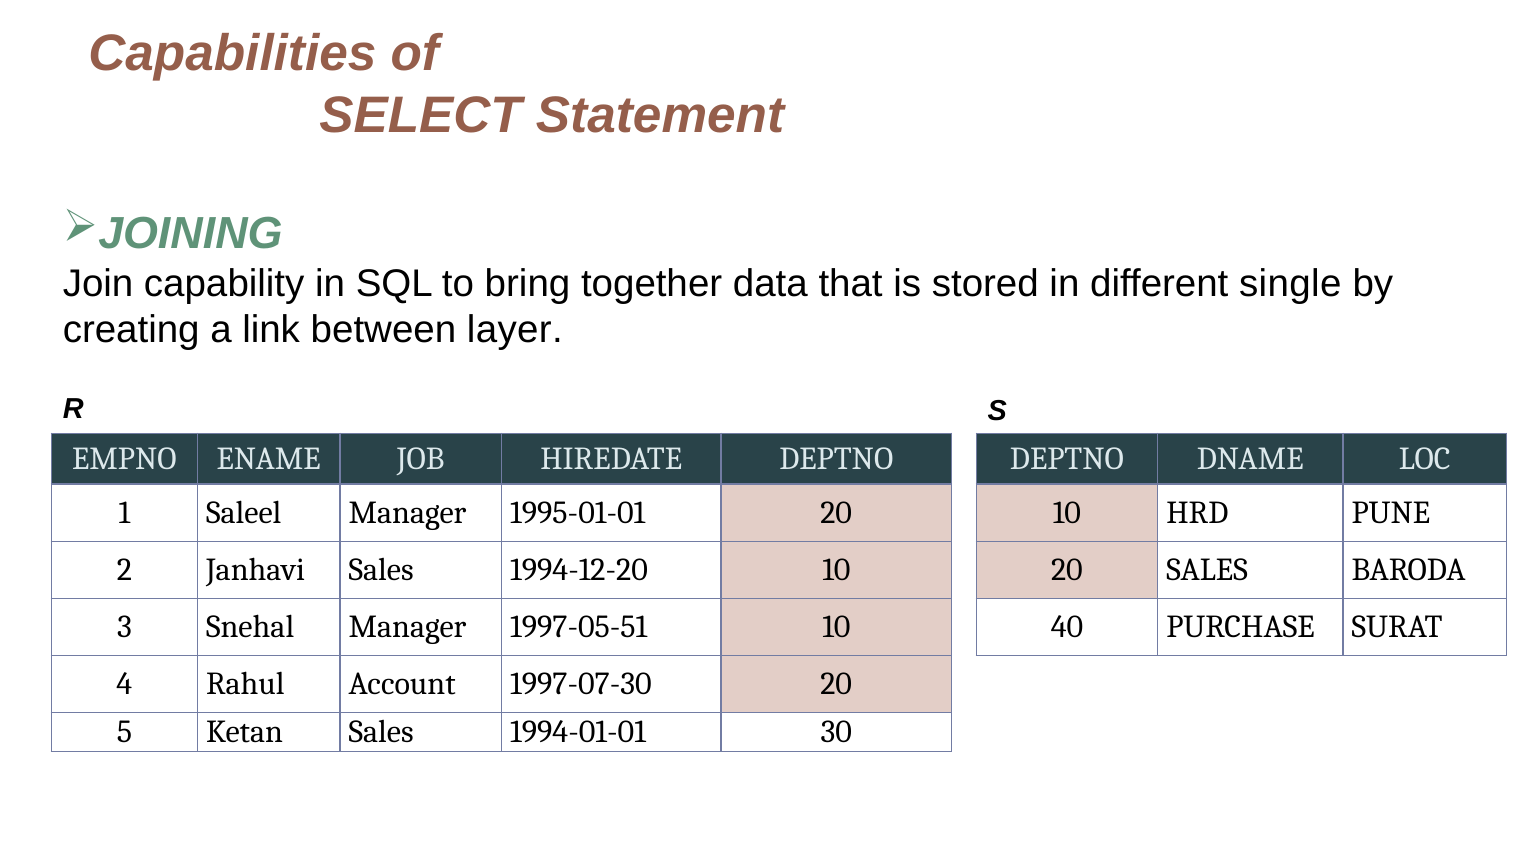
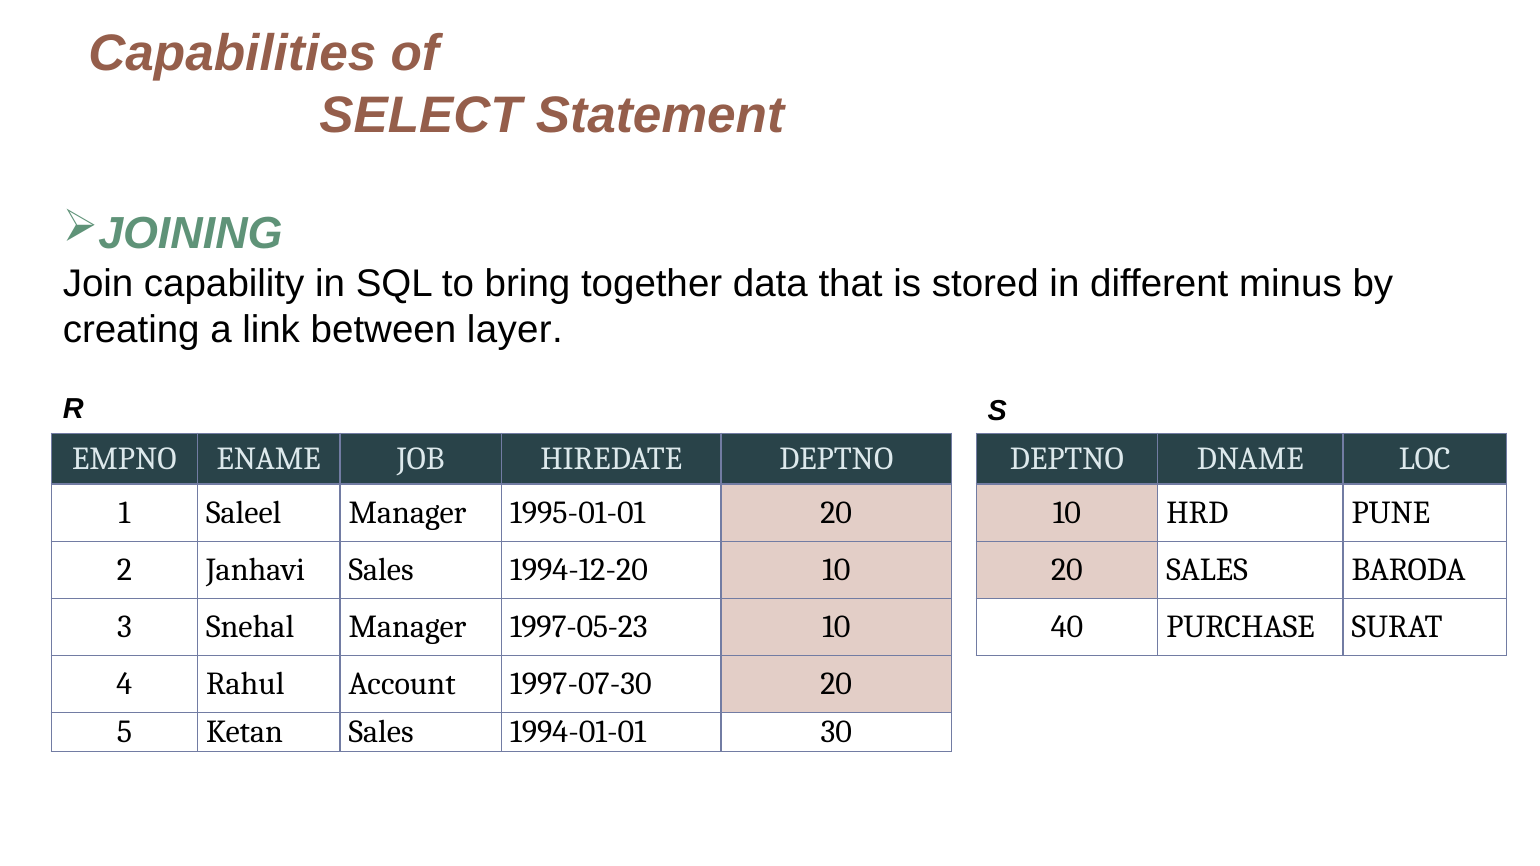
single: single -> minus
1997-05-51: 1997-05-51 -> 1997-05-23
